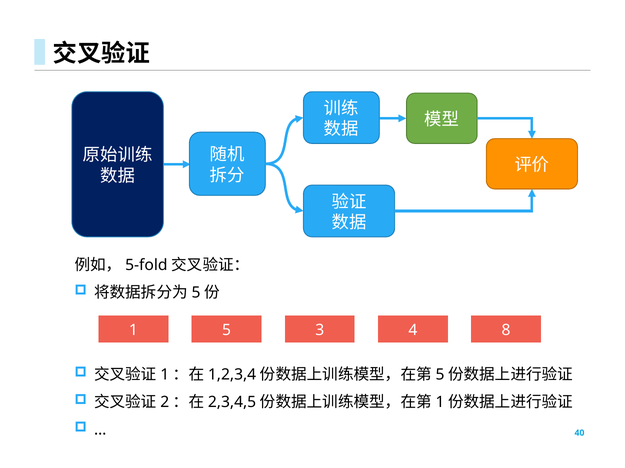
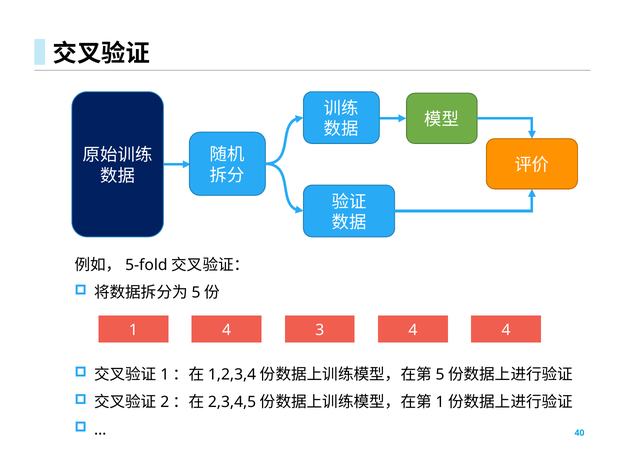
1 5: 5 -> 4
4 8: 8 -> 4
